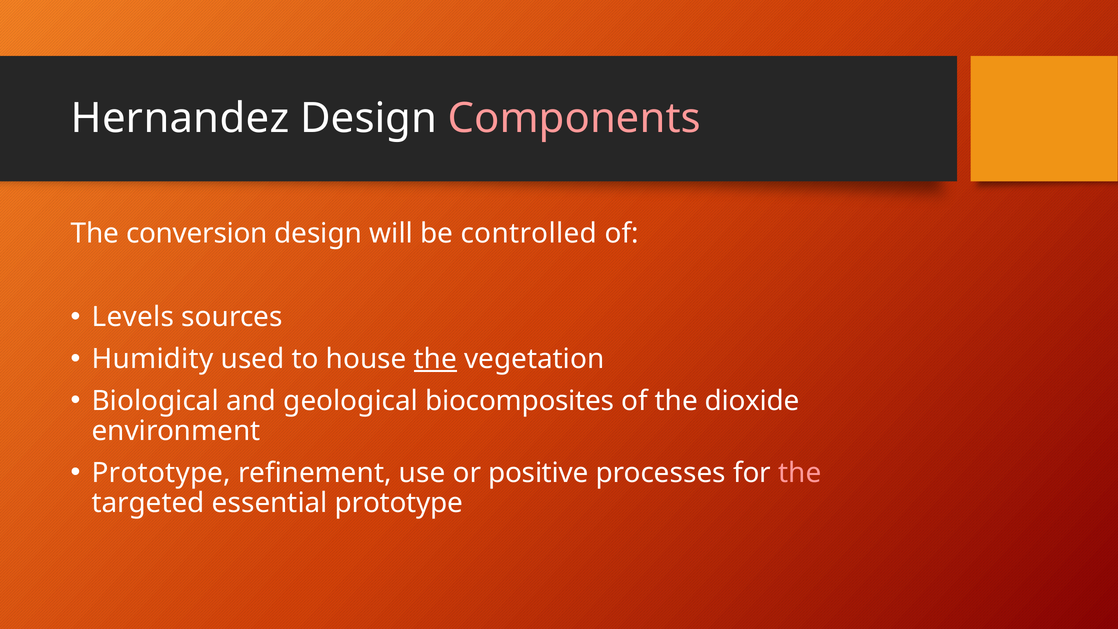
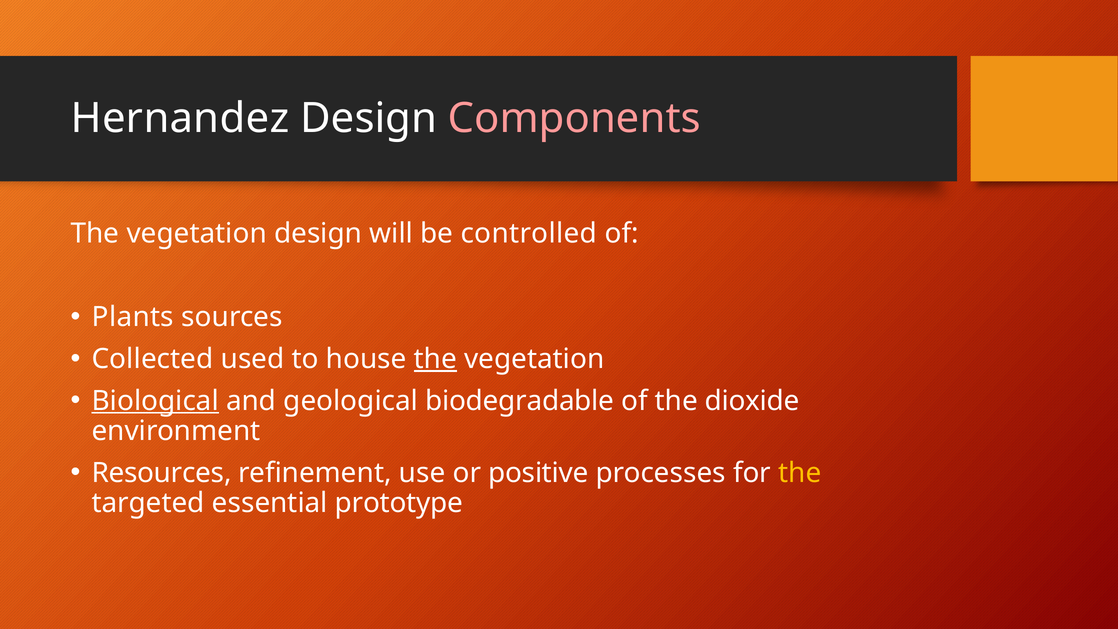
conversion at (197, 233): conversion -> vegetation
Levels: Levels -> Plants
Humidity: Humidity -> Collected
Biological underline: none -> present
biocomposites: biocomposites -> biodegradable
Prototype at (161, 473): Prototype -> Resources
the at (800, 473) colour: pink -> yellow
